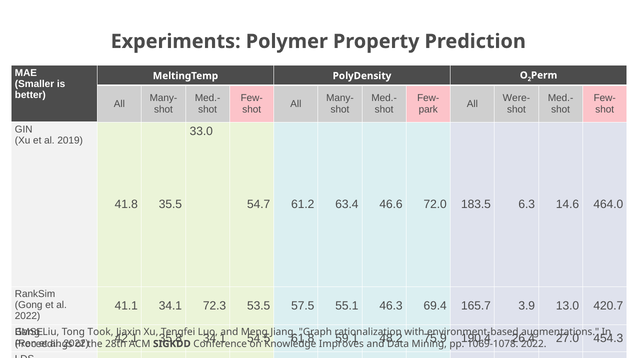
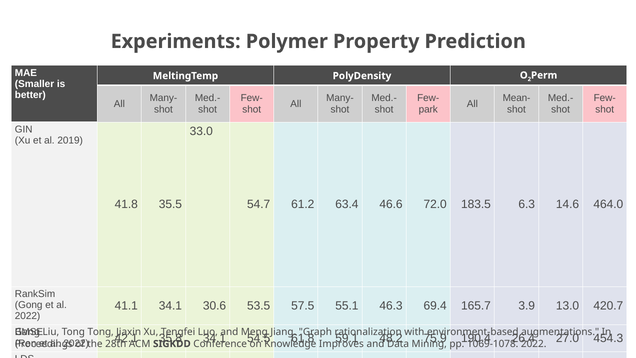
Were-: Were- -> Mean-
34.1 72.3: 72.3 -> 30.6
Tong Took: Took -> Tong
